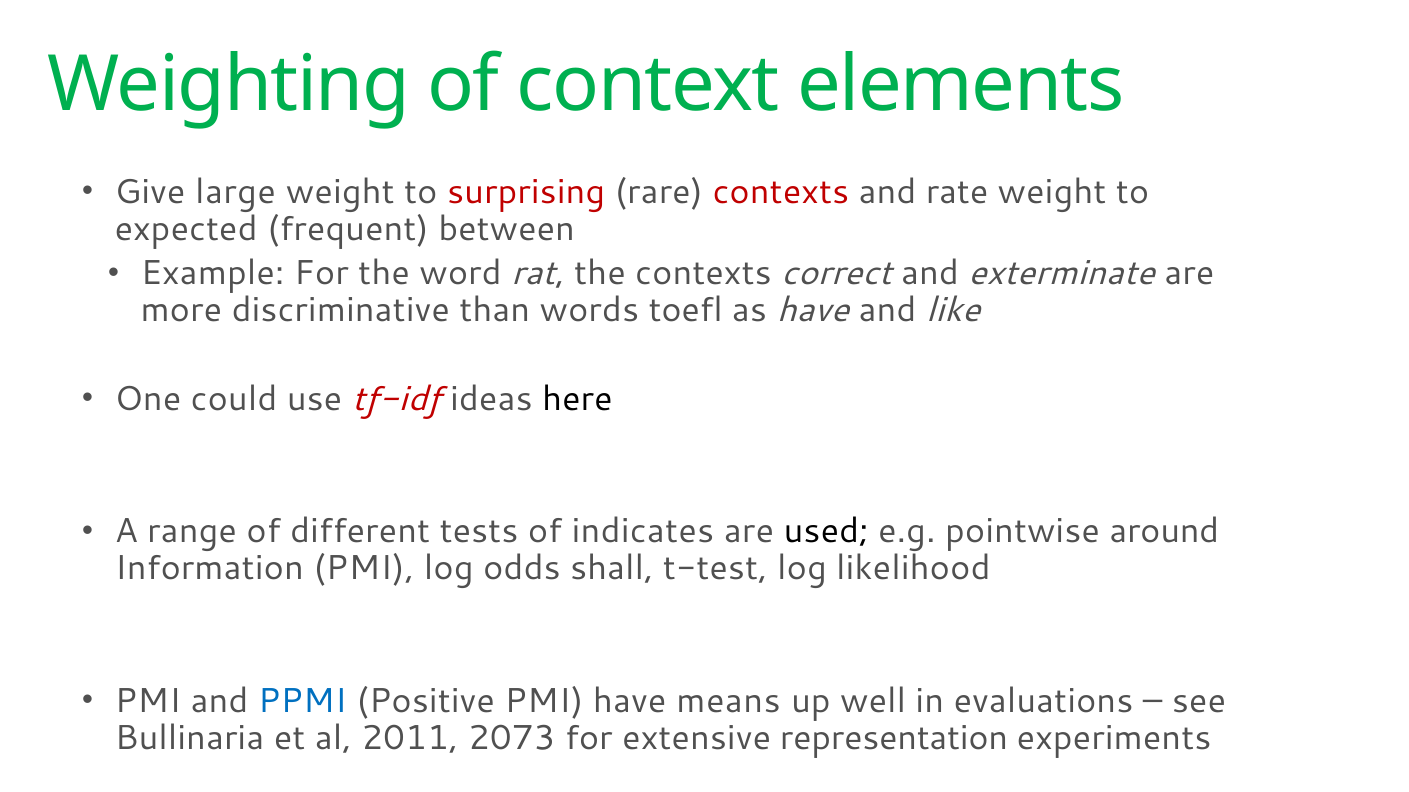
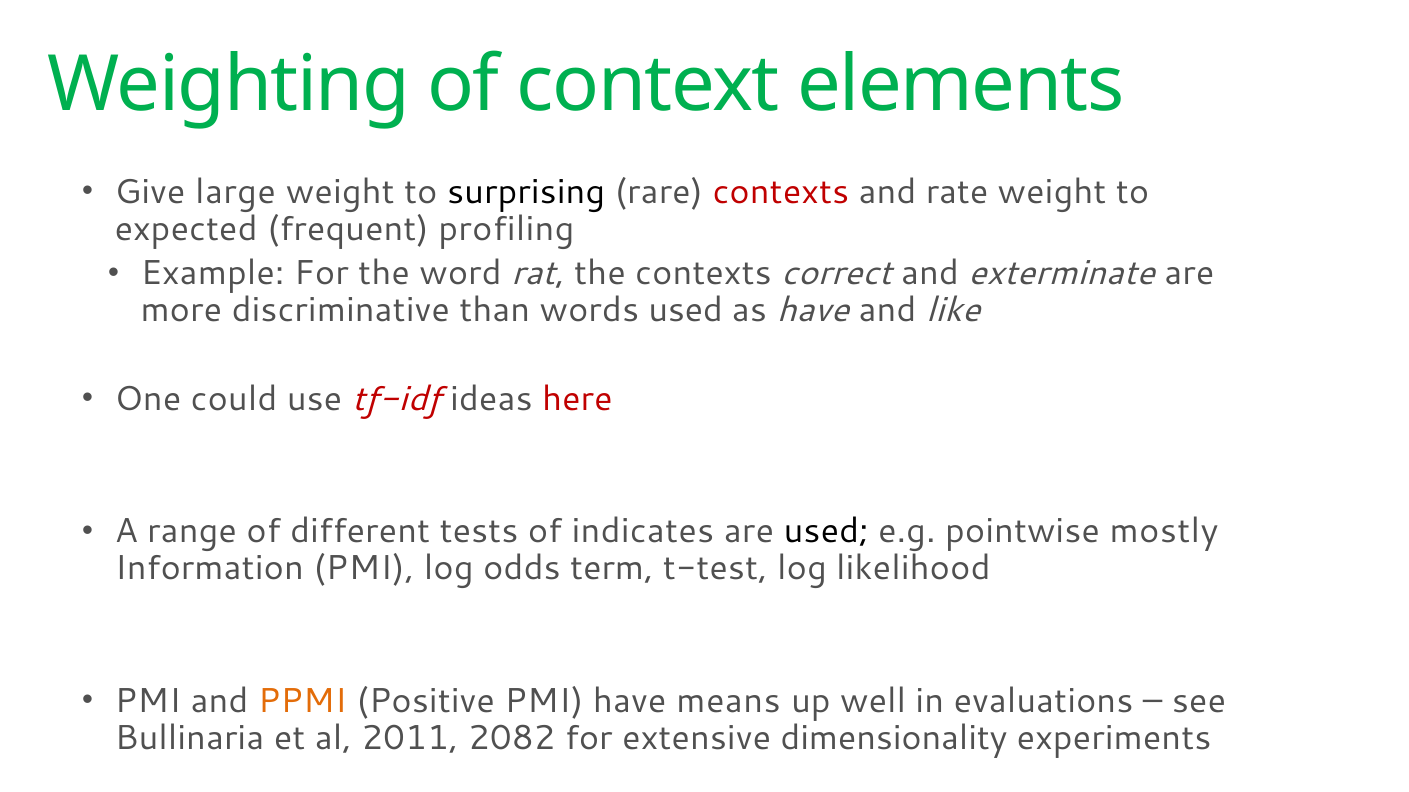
surprising colour: red -> black
between: between -> profiling
words toefl: toefl -> used
here colour: black -> red
around: around -> mostly
shall: shall -> term
PPMI colour: blue -> orange
2073: 2073 -> 2082
representation: representation -> dimensionality
